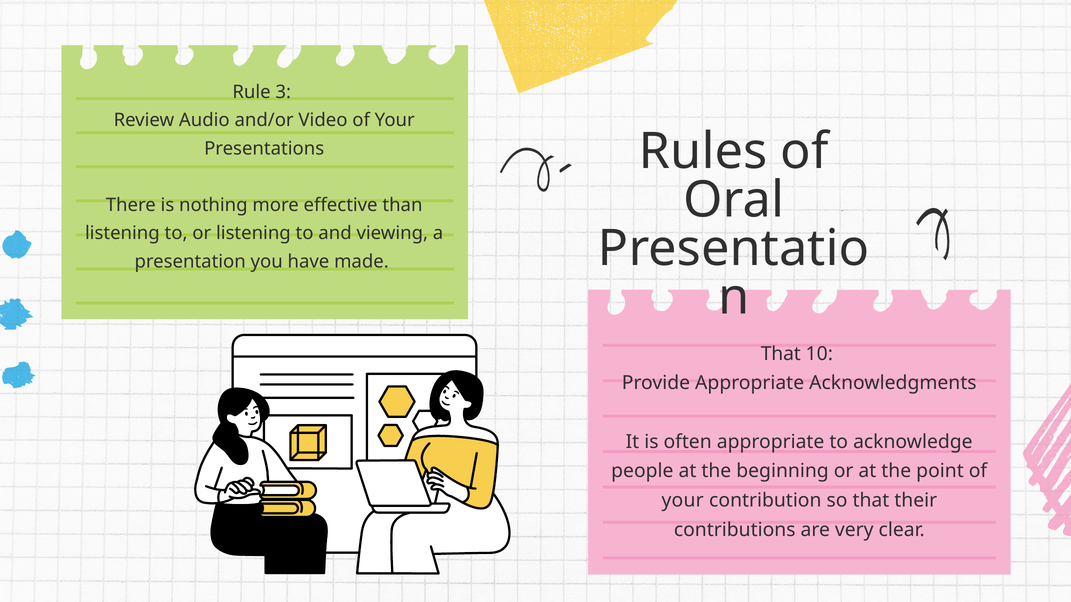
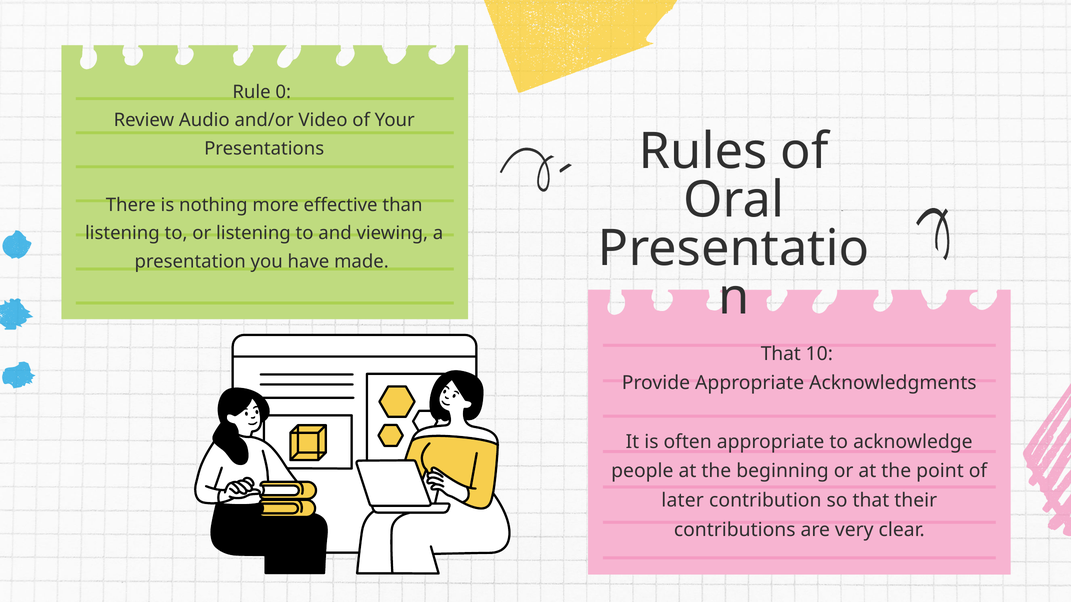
3: 3 -> 0
your at (683, 501): your -> later
